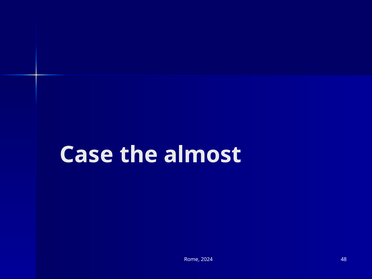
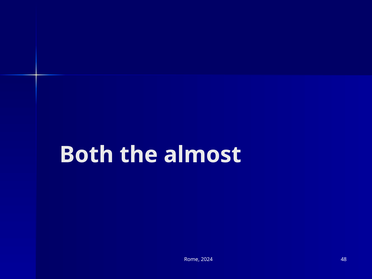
Case: Case -> Both
